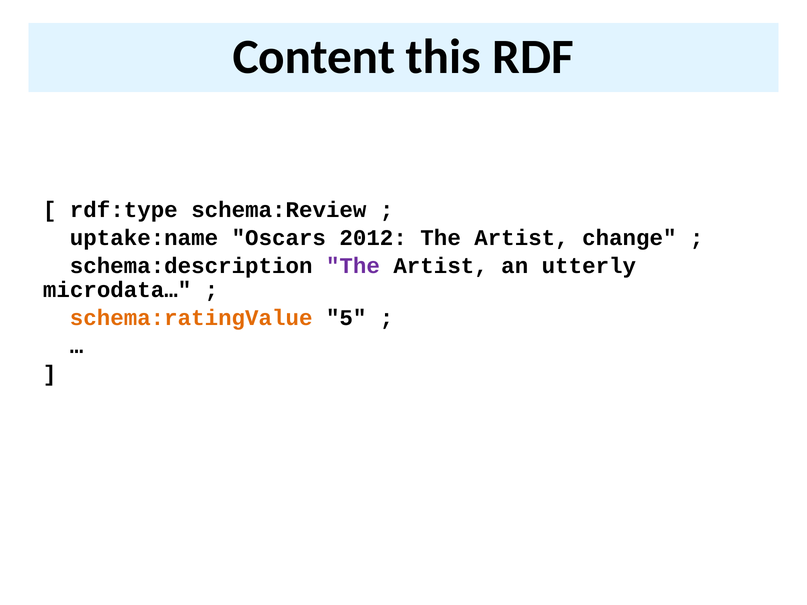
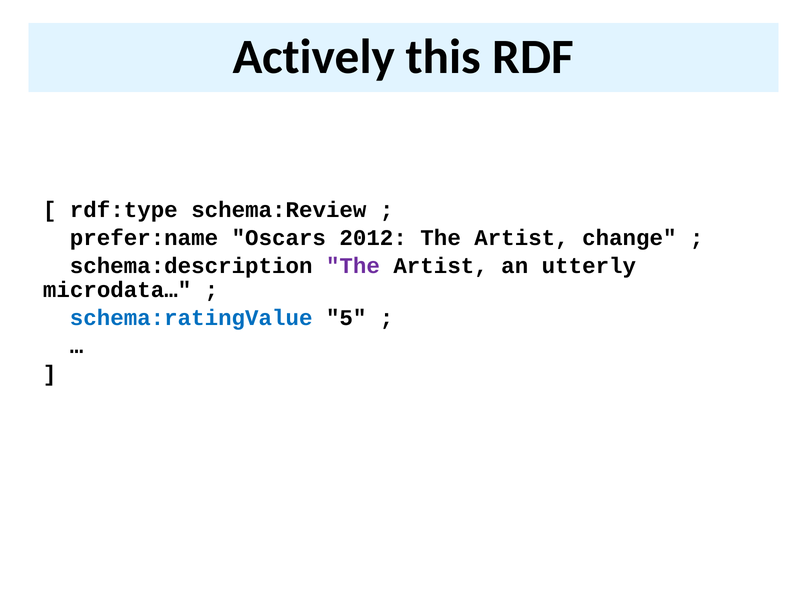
Content: Content -> Actively
uptake:name: uptake:name -> prefer:name
schema:ratingValue colour: orange -> blue
